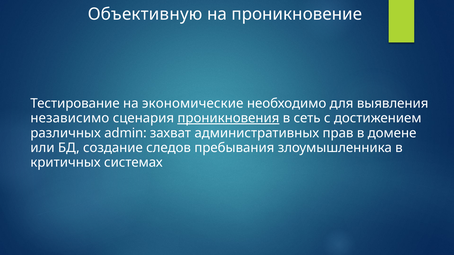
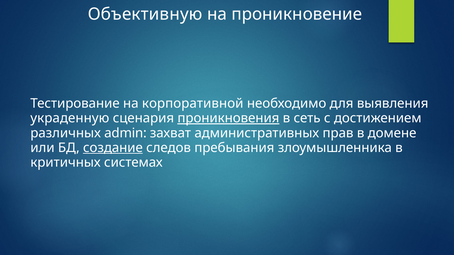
экономические: экономические -> корпоративной
независимо: независимо -> украденную
создание underline: none -> present
